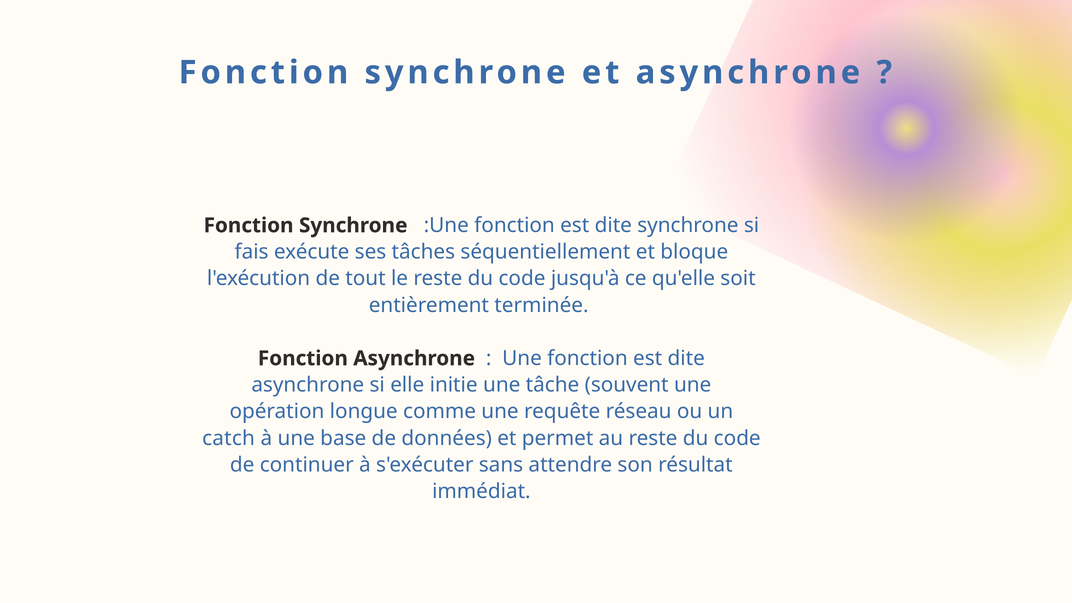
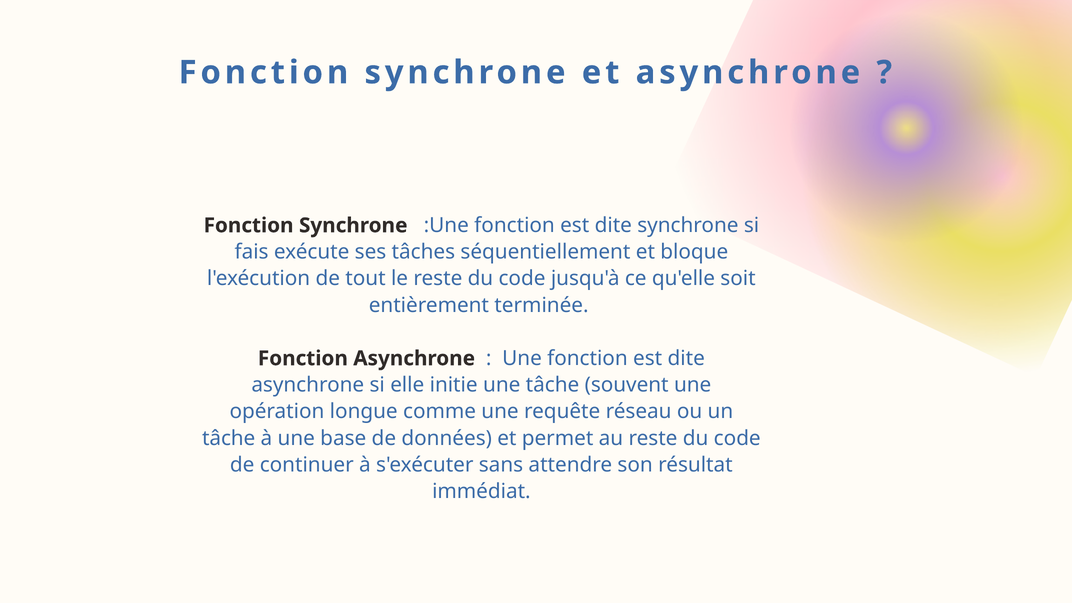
catch at (229, 438): catch -> tâche
